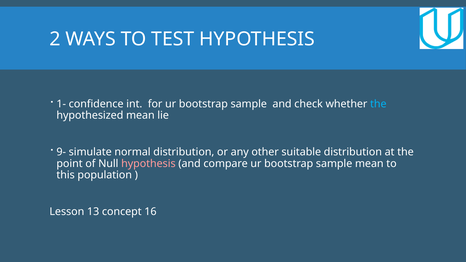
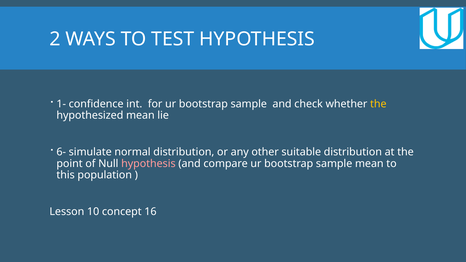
the at (378, 104) colour: light blue -> yellow
9-: 9- -> 6-
13: 13 -> 10
